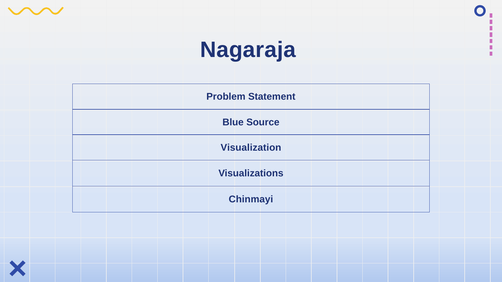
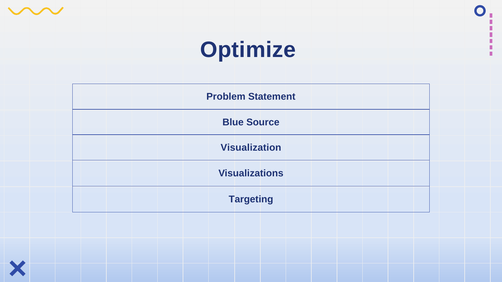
Nagaraja: Nagaraja -> Optimize
Chinmayi: Chinmayi -> Targeting
